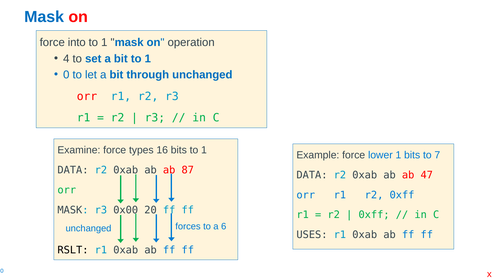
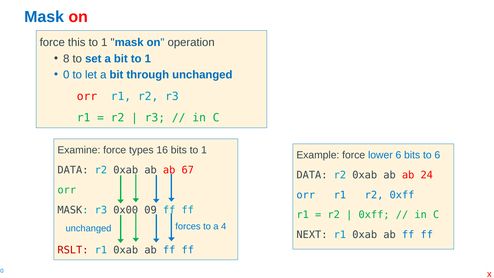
into: into -> this
4: 4 -> 8
lower 1: 1 -> 6
to 7: 7 -> 6
87: 87 -> 67
47: 47 -> 24
20: 20 -> 09
6: 6 -> 4
USES: USES -> NEXT
RSLT colour: black -> red
